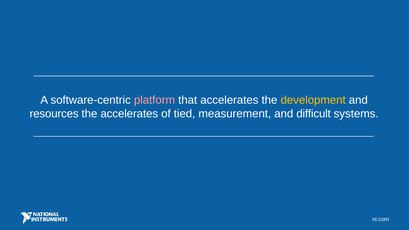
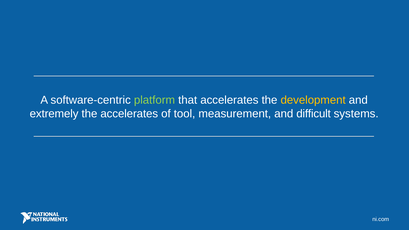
platform colour: pink -> light green
resources: resources -> extremely
tied: tied -> tool
